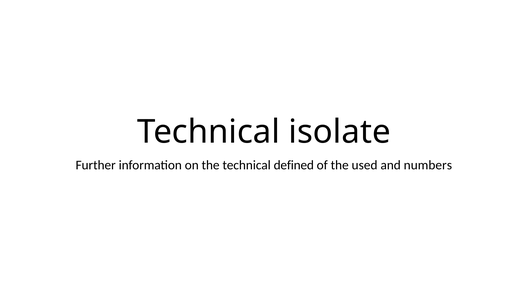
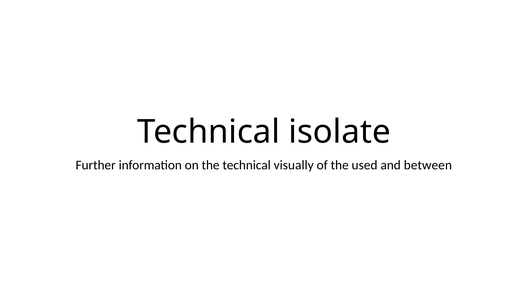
defined: defined -> visually
numbers: numbers -> between
